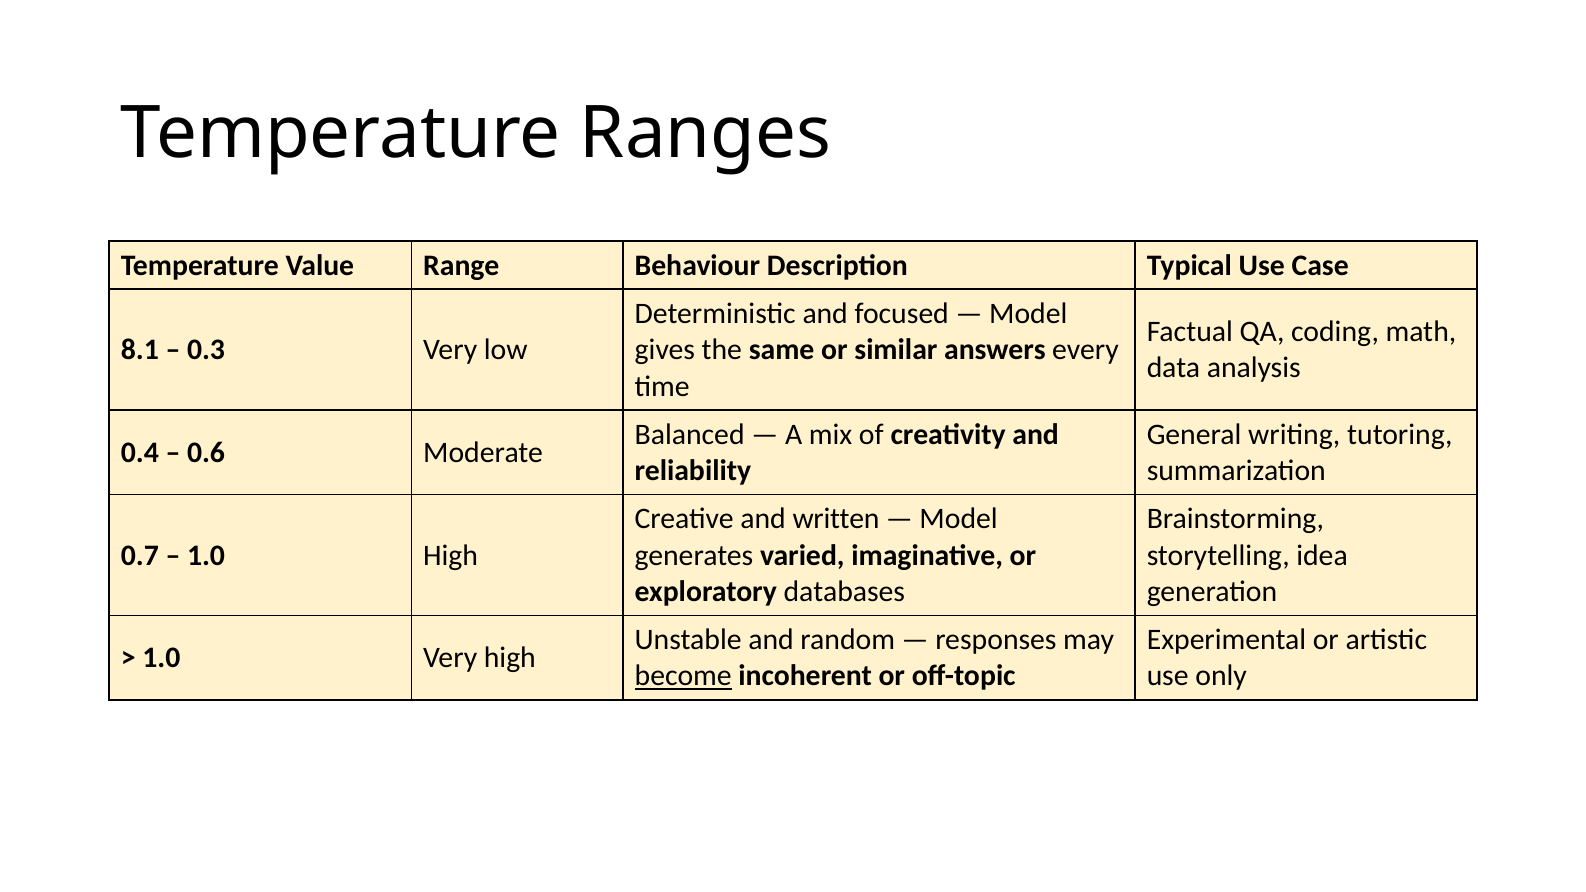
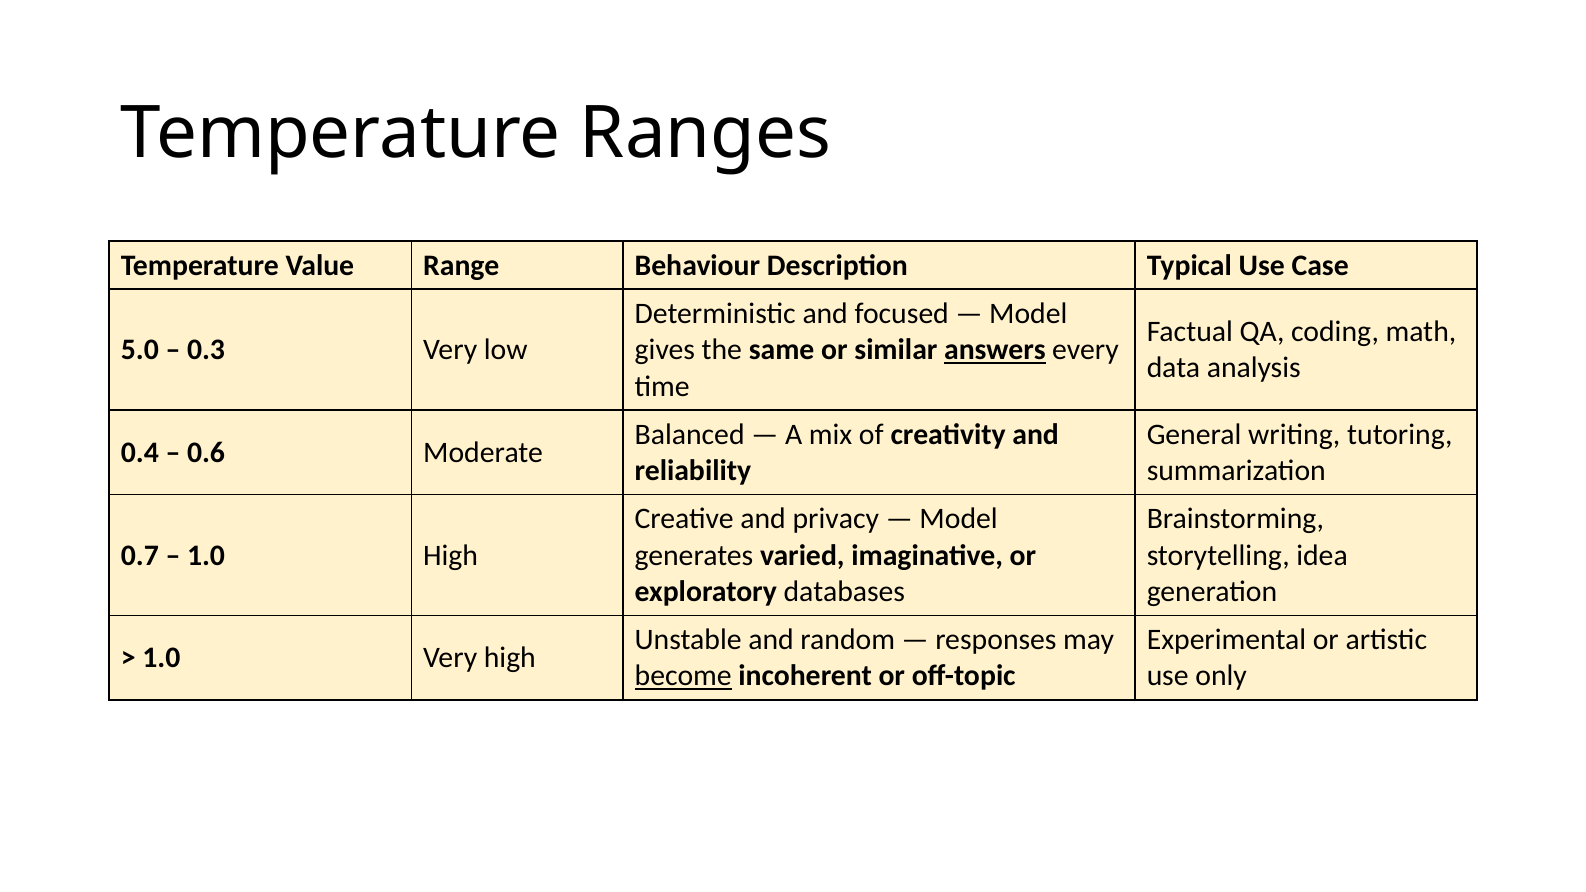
8.1: 8.1 -> 5.0
answers underline: none -> present
written: written -> privacy
